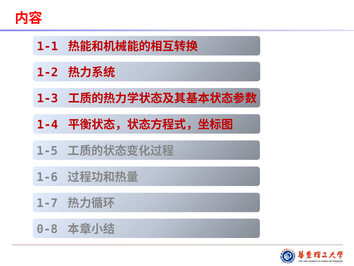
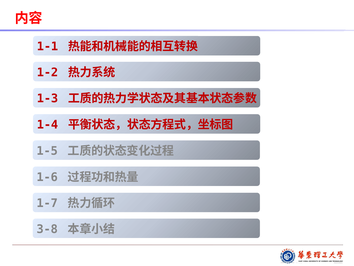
0-8: 0-8 -> 3-8
